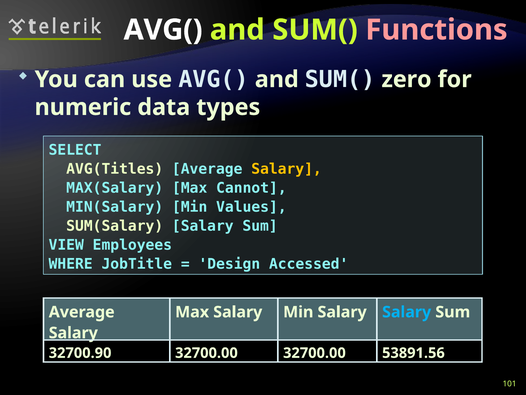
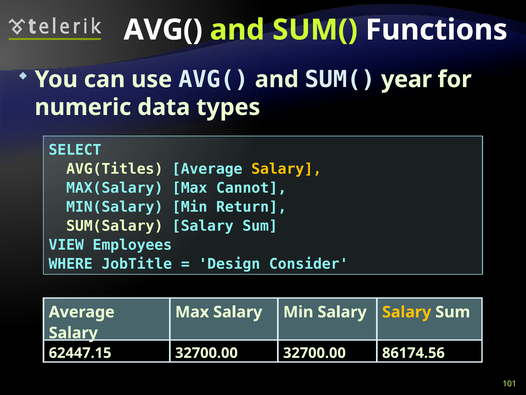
Functions colour: pink -> white
zero: zero -> year
Values: Values -> Return
Accessed: Accessed -> Consider
Salary at (407, 312) colour: light blue -> yellow
32700.90: 32700.90 -> 62447.15
53891.56: 53891.56 -> 86174.56
